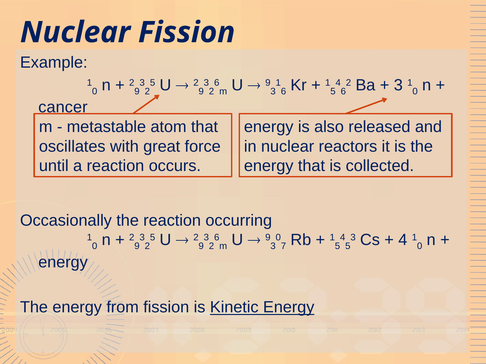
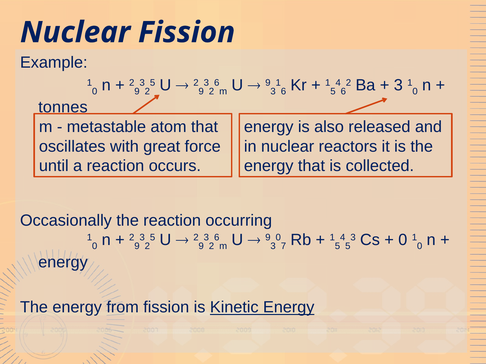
cancer: cancer -> tonnes
4 at (403, 240): 4 -> 0
